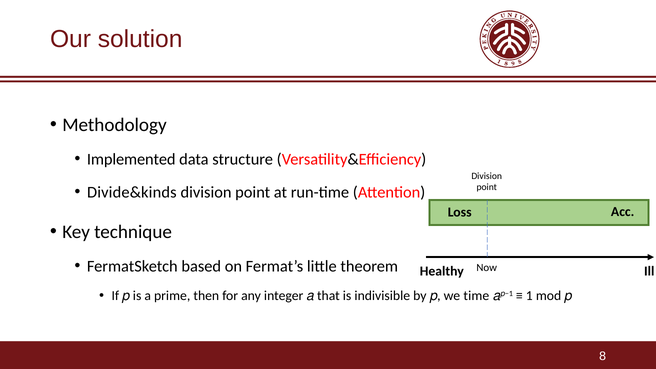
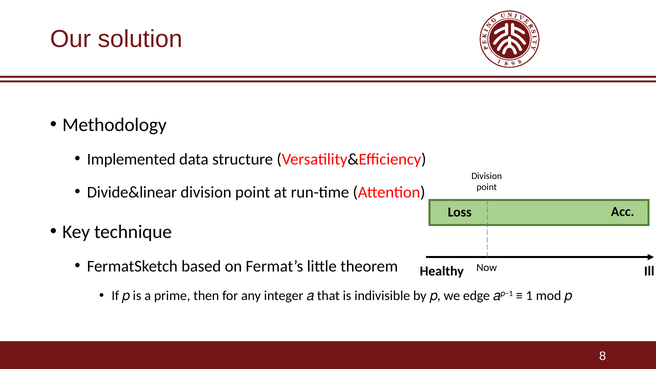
Divide&kinds: Divide&kinds -> Divide&linear
time: time -> edge
